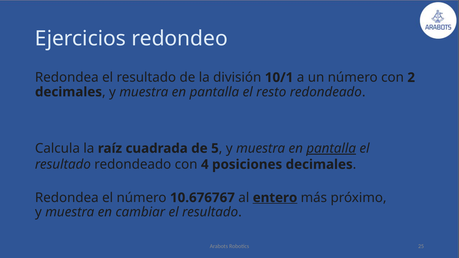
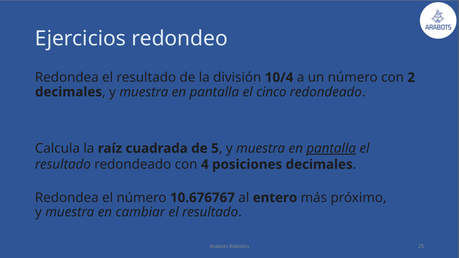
10/1: 10/1 -> 10/4
resto: resto -> cinco
entero underline: present -> none
